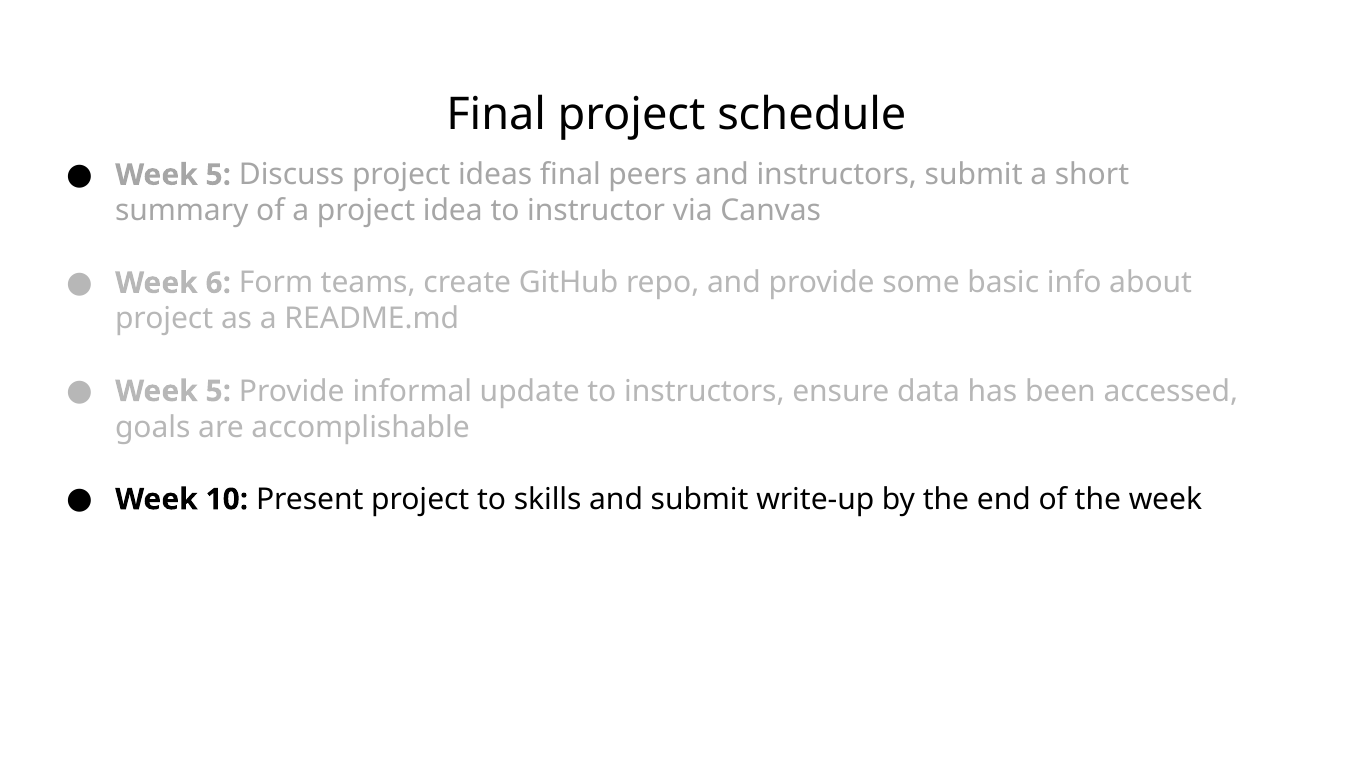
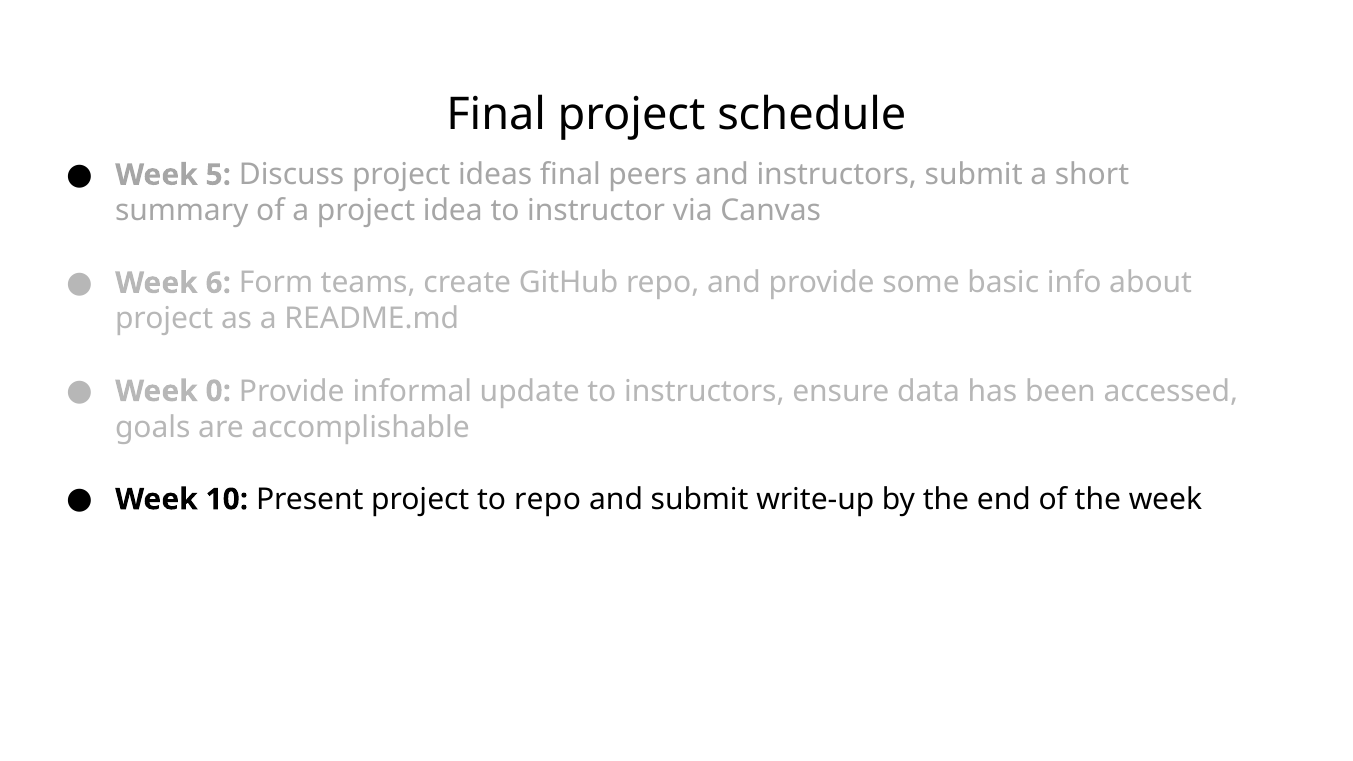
5 at (218, 391): 5 -> 0
to skills: skills -> repo
